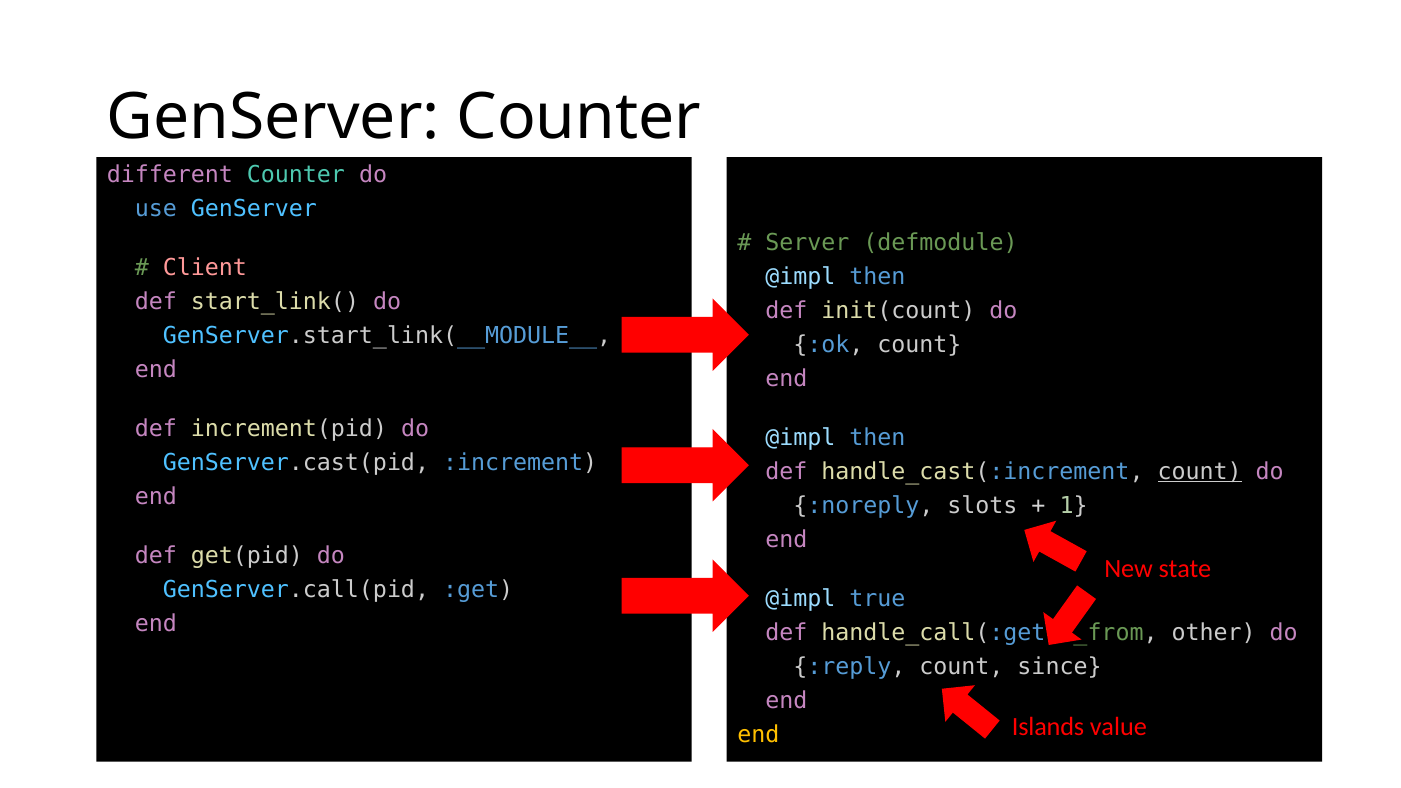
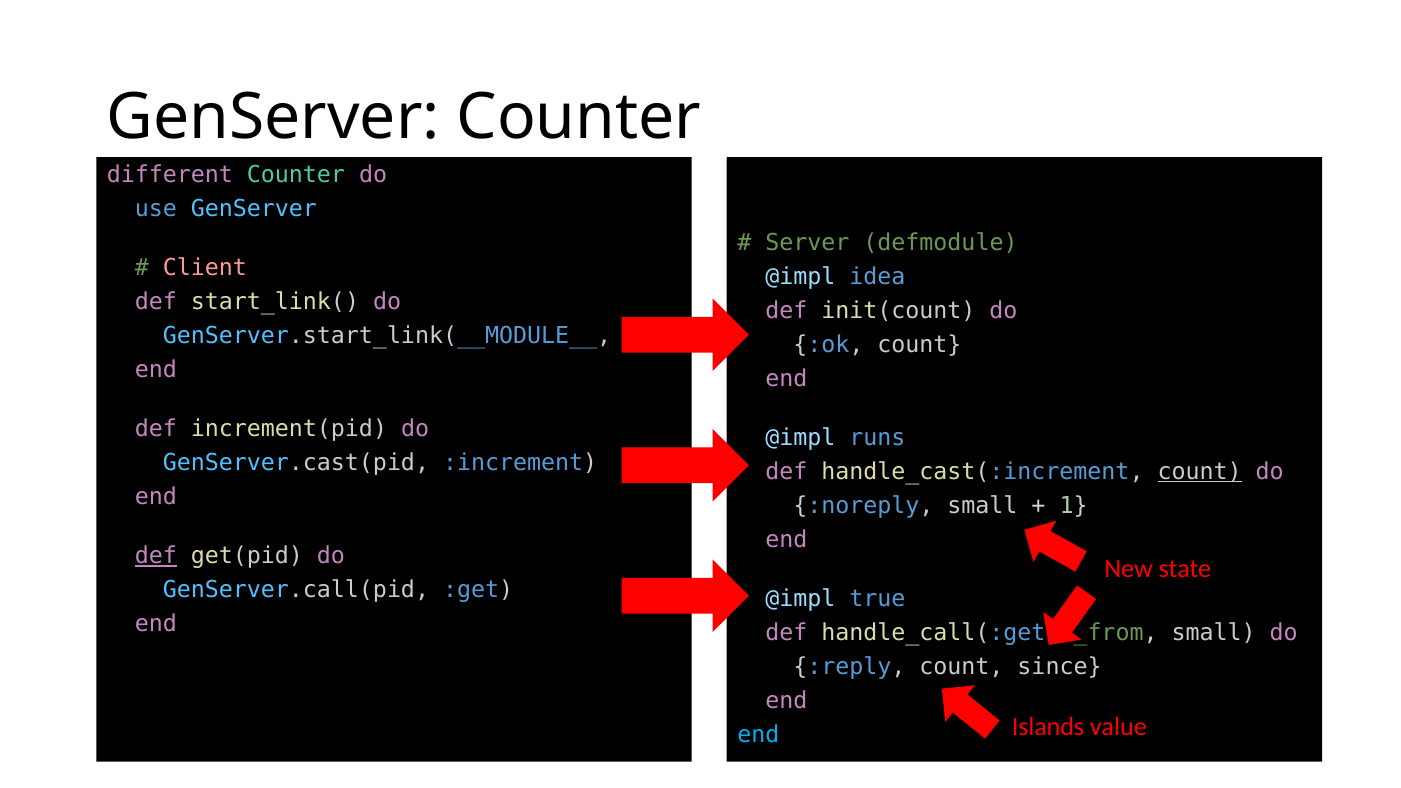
then at (877, 277): then -> idea
then at (877, 438): then -> runs
:noreply slots: slots -> small
def at (156, 556) underline: none -> present
other at (1214, 633): other -> small
end at (758, 735) colour: yellow -> light blue
